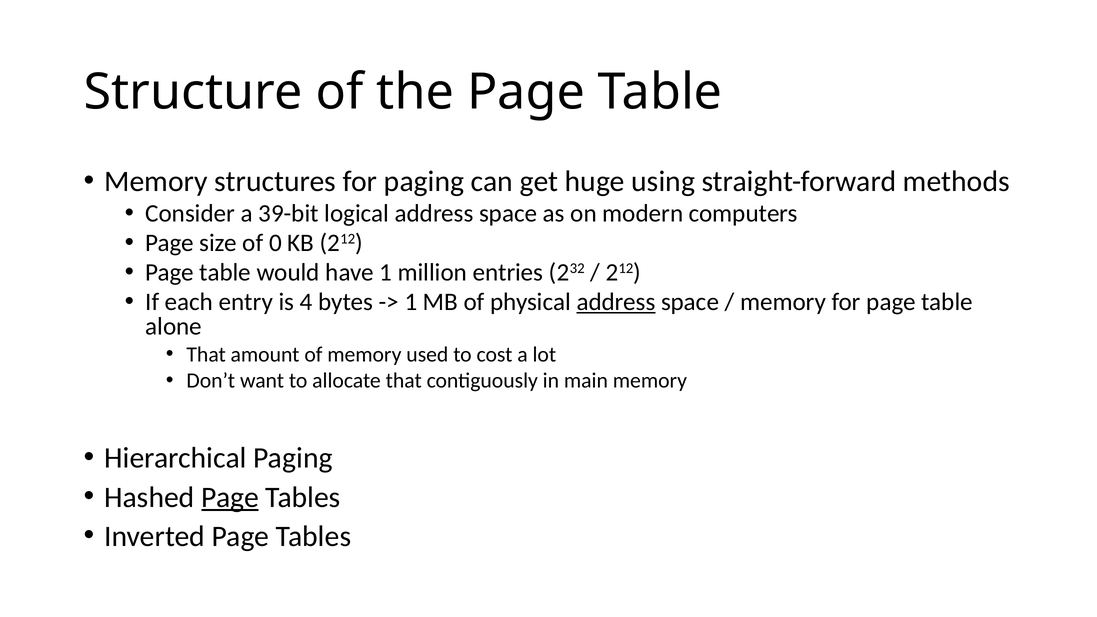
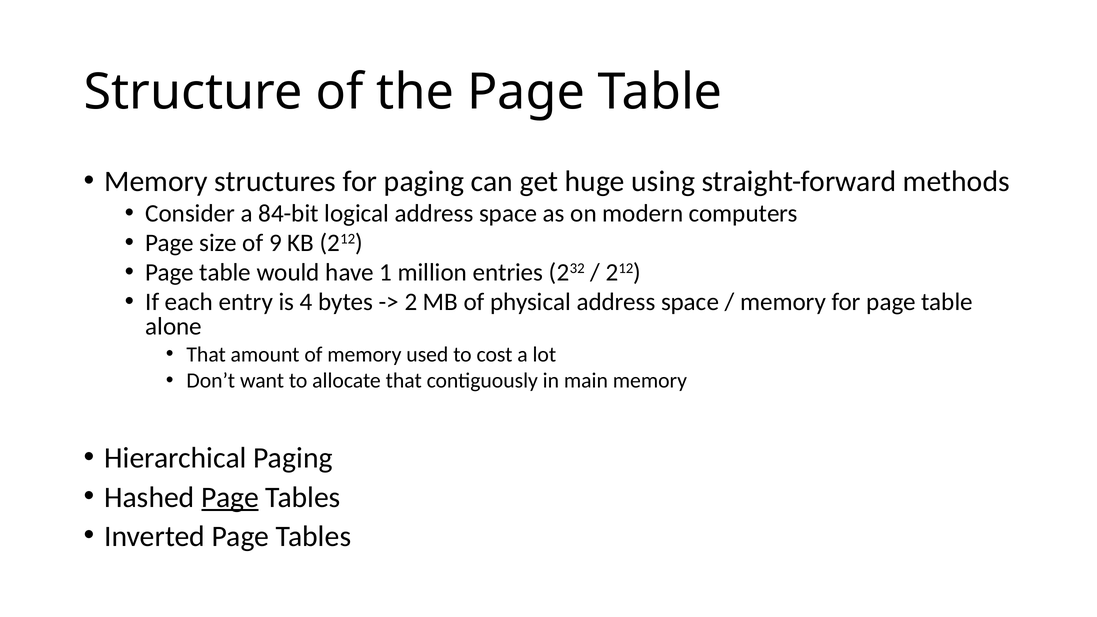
39-bit: 39-bit -> 84-bit
0: 0 -> 9
1 at (411, 302): 1 -> 2
address at (616, 302) underline: present -> none
